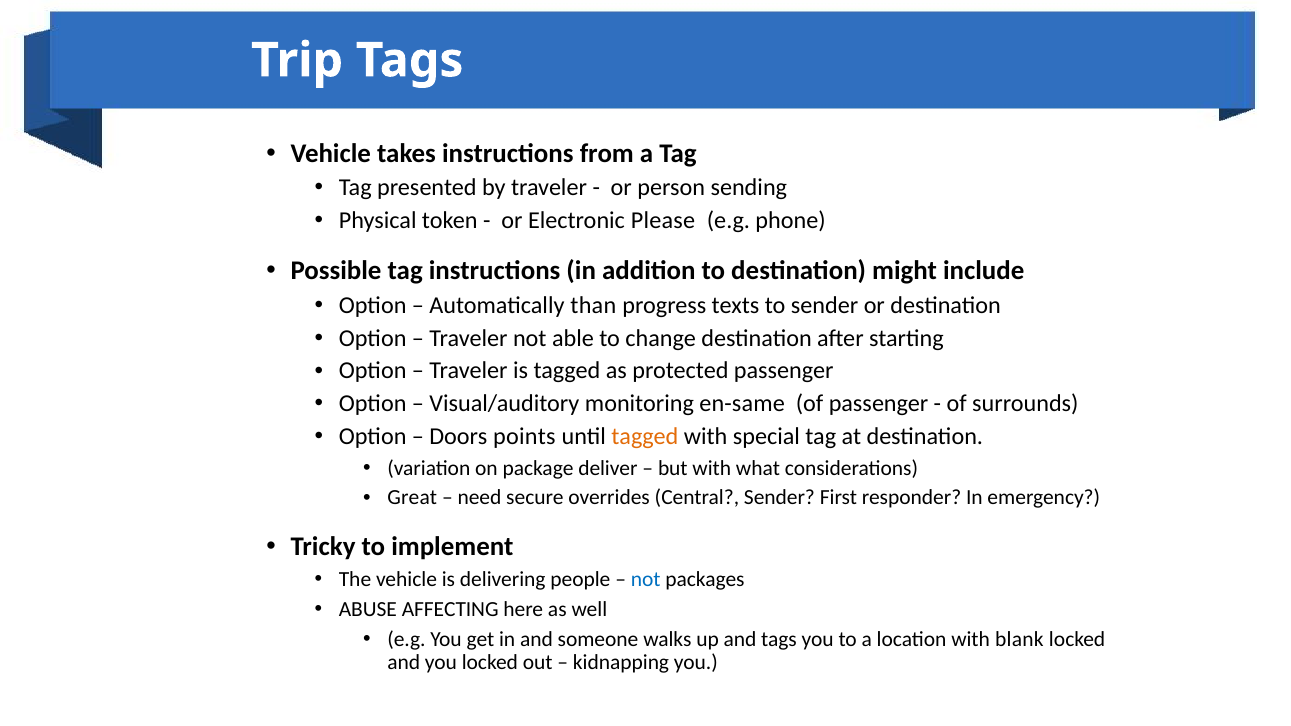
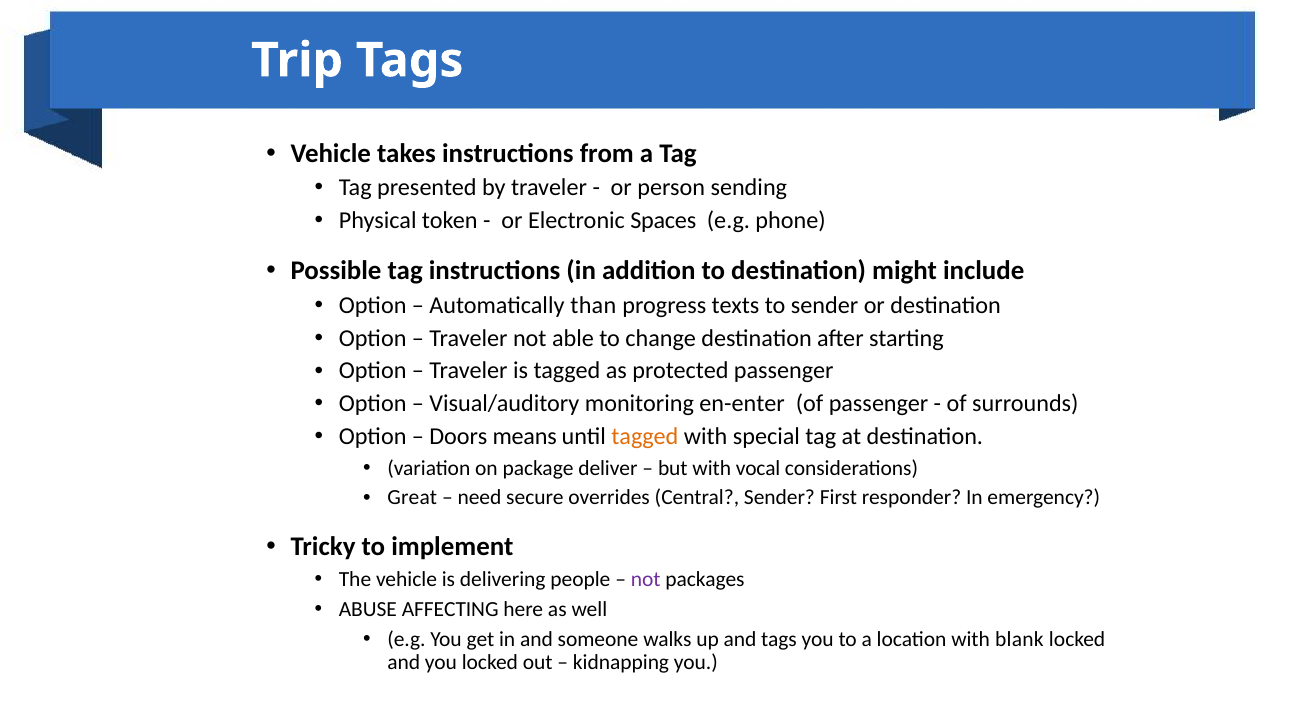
Please: Please -> Spaces
en-same: en-same -> en-enter
points: points -> means
what: what -> vocal
not at (646, 580) colour: blue -> purple
